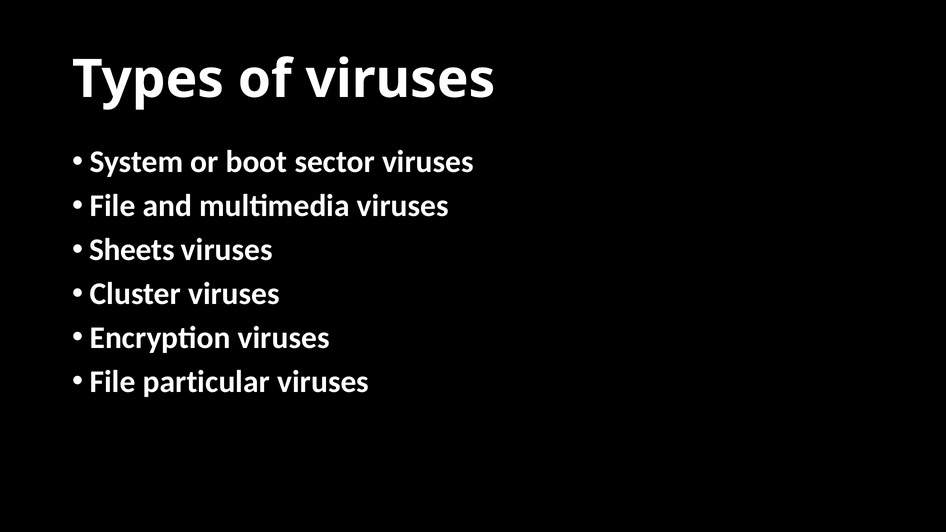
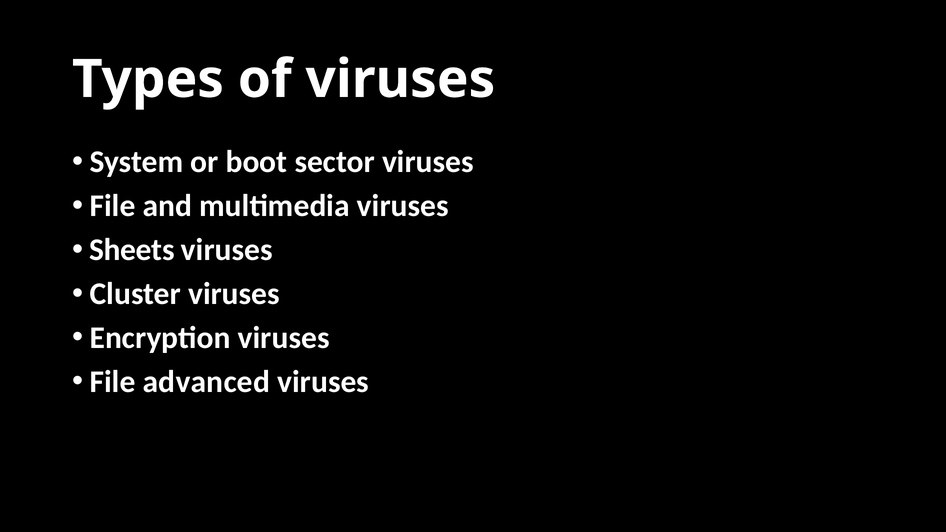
particular: particular -> advanced
